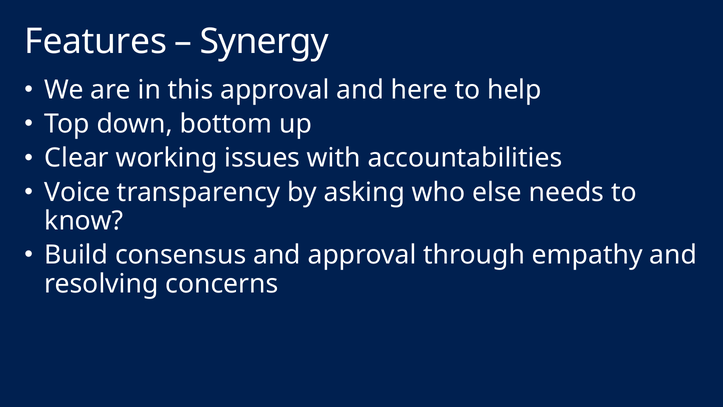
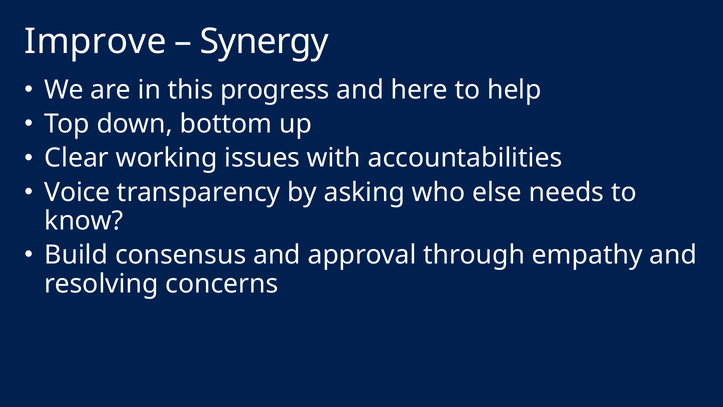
Features: Features -> Improve
this approval: approval -> progress
